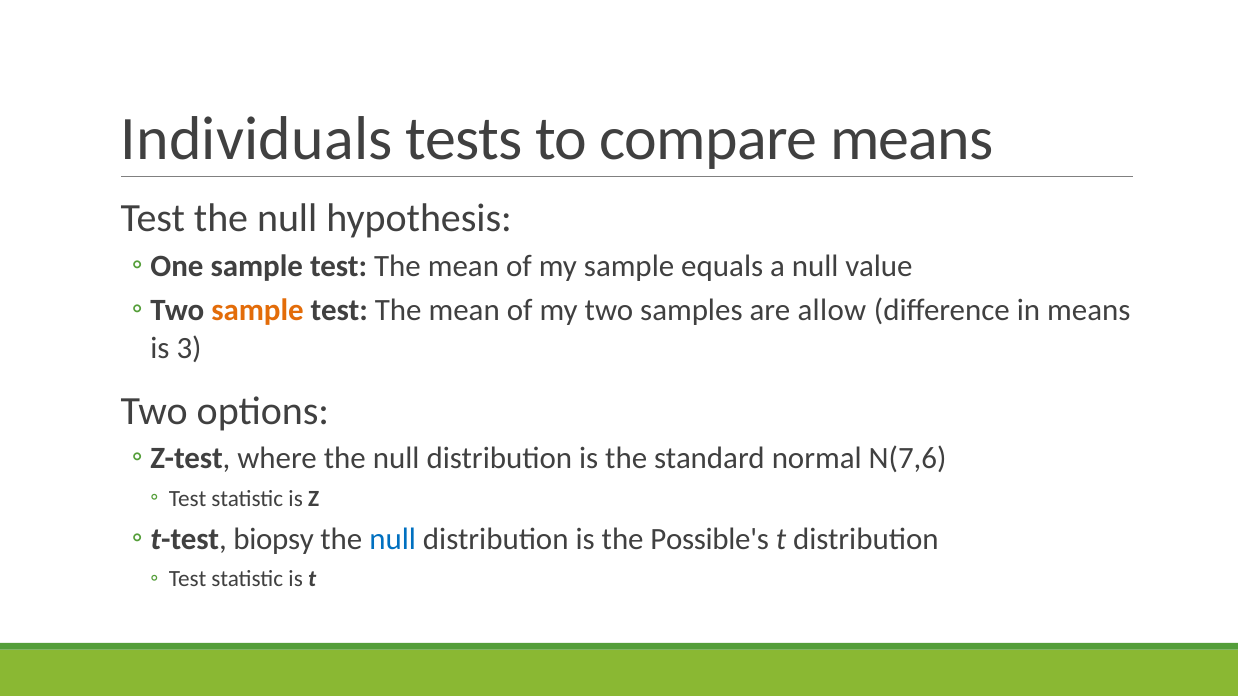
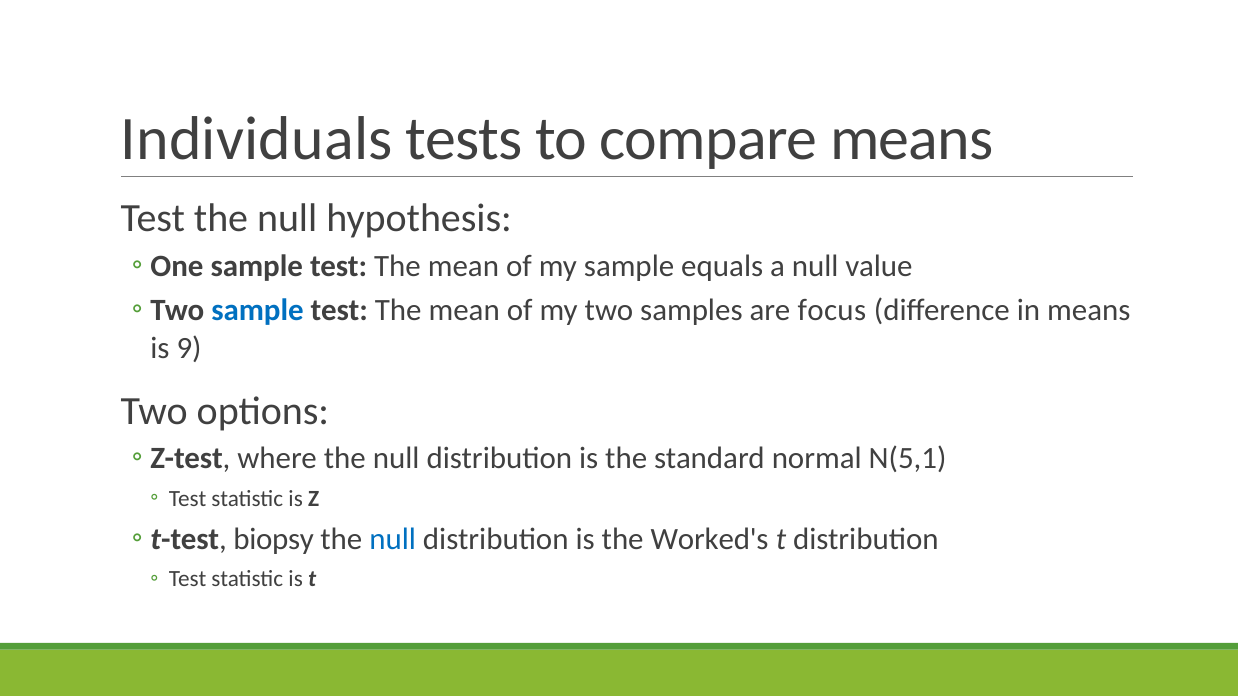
sample at (257, 311) colour: orange -> blue
allow: allow -> focus
3: 3 -> 9
N(7,6: N(7,6 -> N(5,1
Possible's: Possible's -> Worked's
